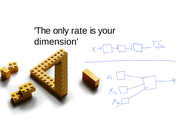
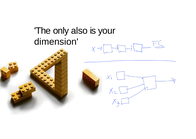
rate: rate -> also
